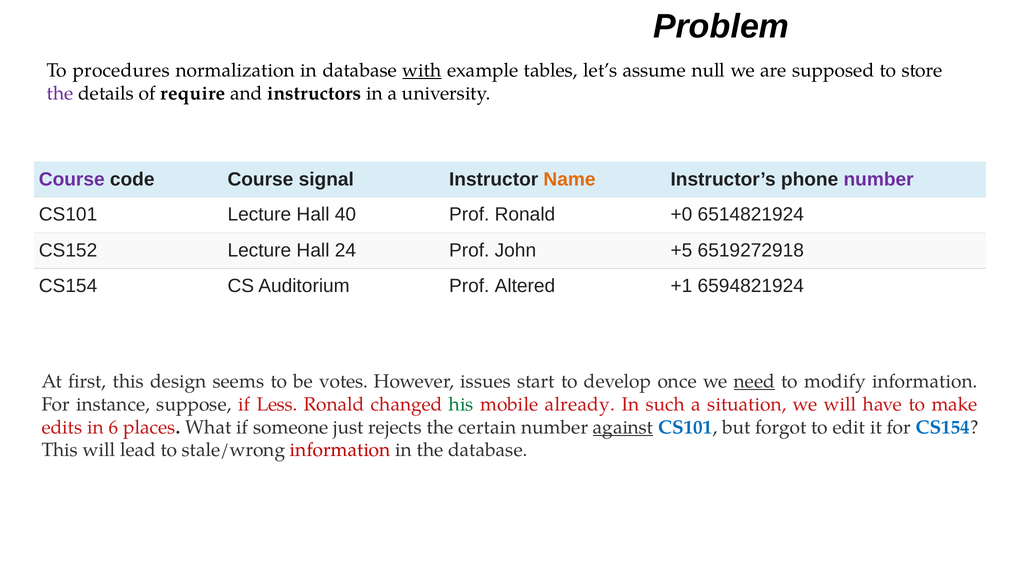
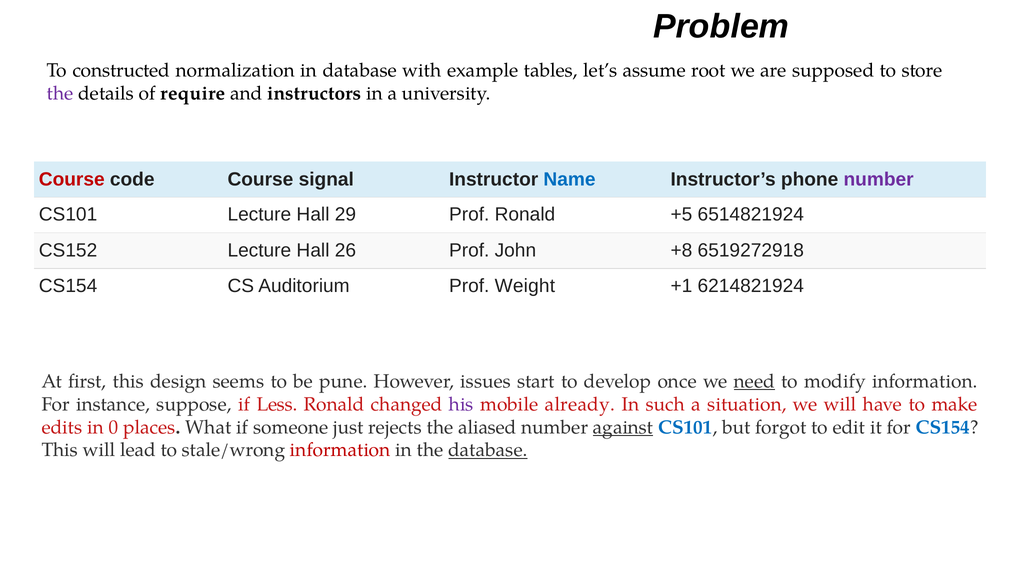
procedures: procedures -> constructed
with underline: present -> none
null: null -> root
Course at (72, 180) colour: purple -> red
Name colour: orange -> blue
40: 40 -> 29
+0: +0 -> +5
24: 24 -> 26
+5: +5 -> +8
Altered: Altered -> Weight
6594821924: 6594821924 -> 6214821924
votes: votes -> pune
his colour: green -> purple
6: 6 -> 0
certain: certain -> aliased
database at (488, 450) underline: none -> present
